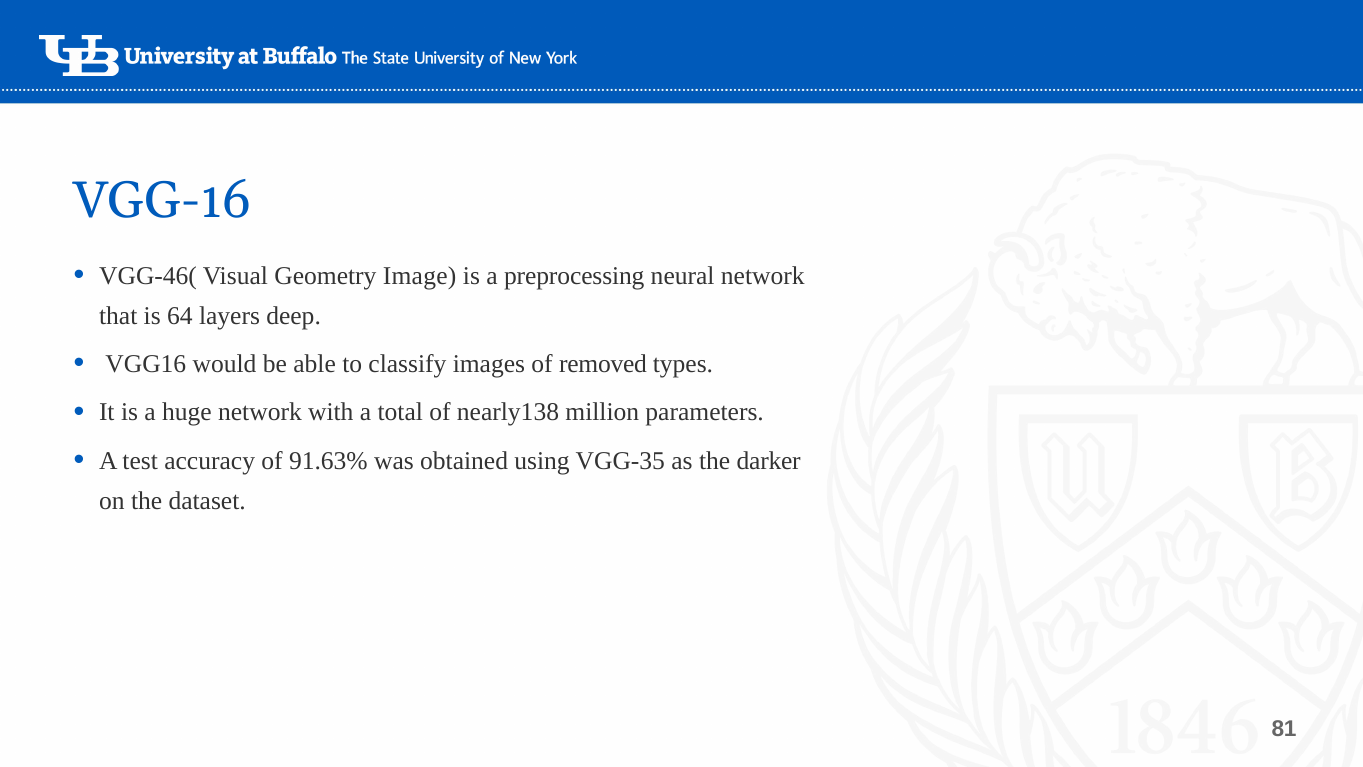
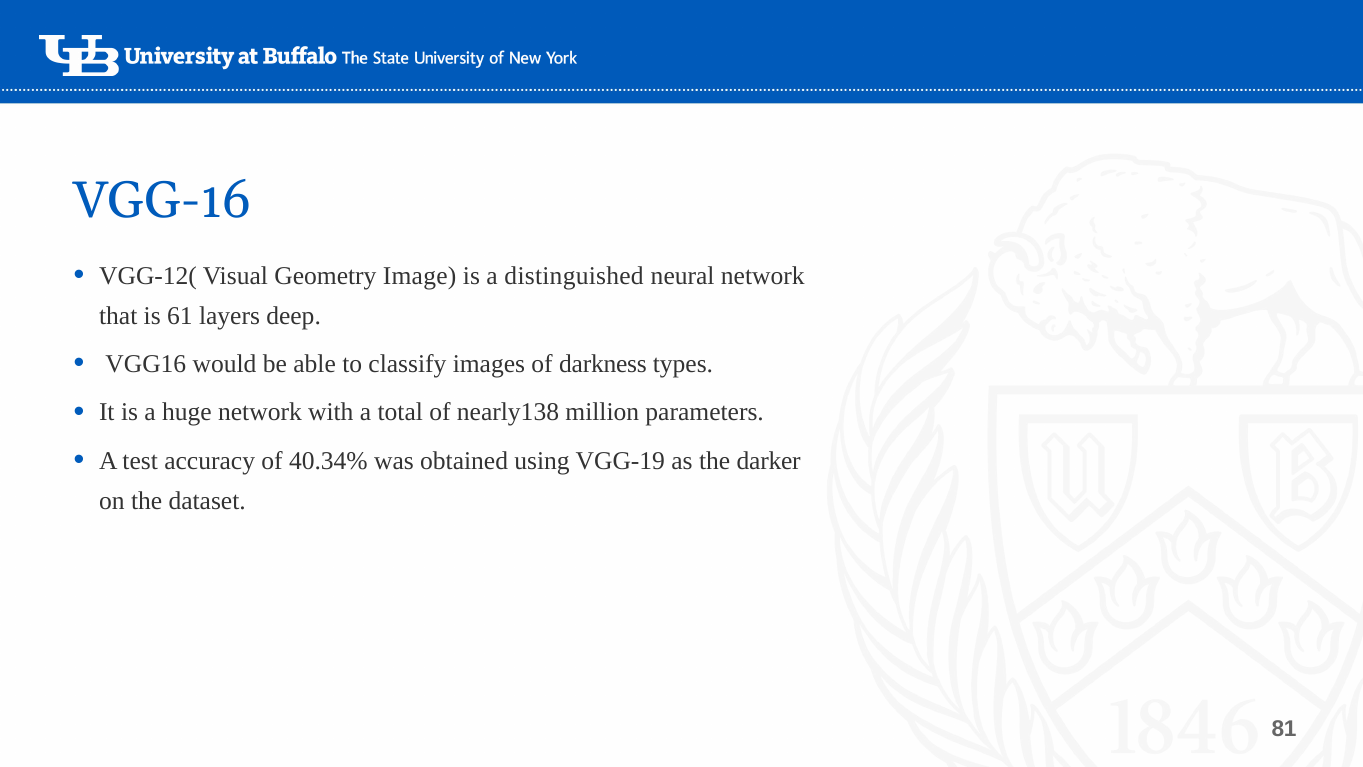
VGG-46(: VGG-46( -> VGG-12(
preprocessing: preprocessing -> distinguished
64: 64 -> 61
removed: removed -> darkness
91.63%: 91.63% -> 40.34%
VGG-35: VGG-35 -> VGG-19
